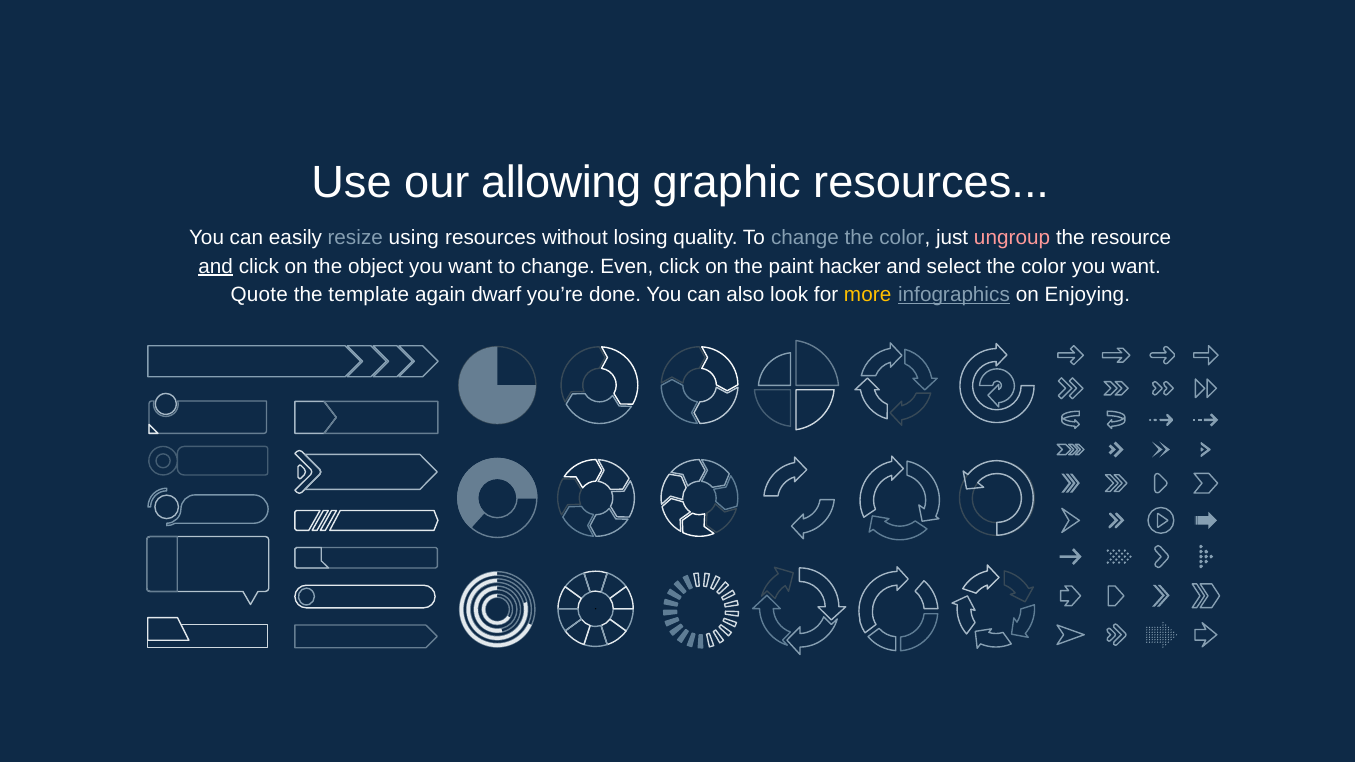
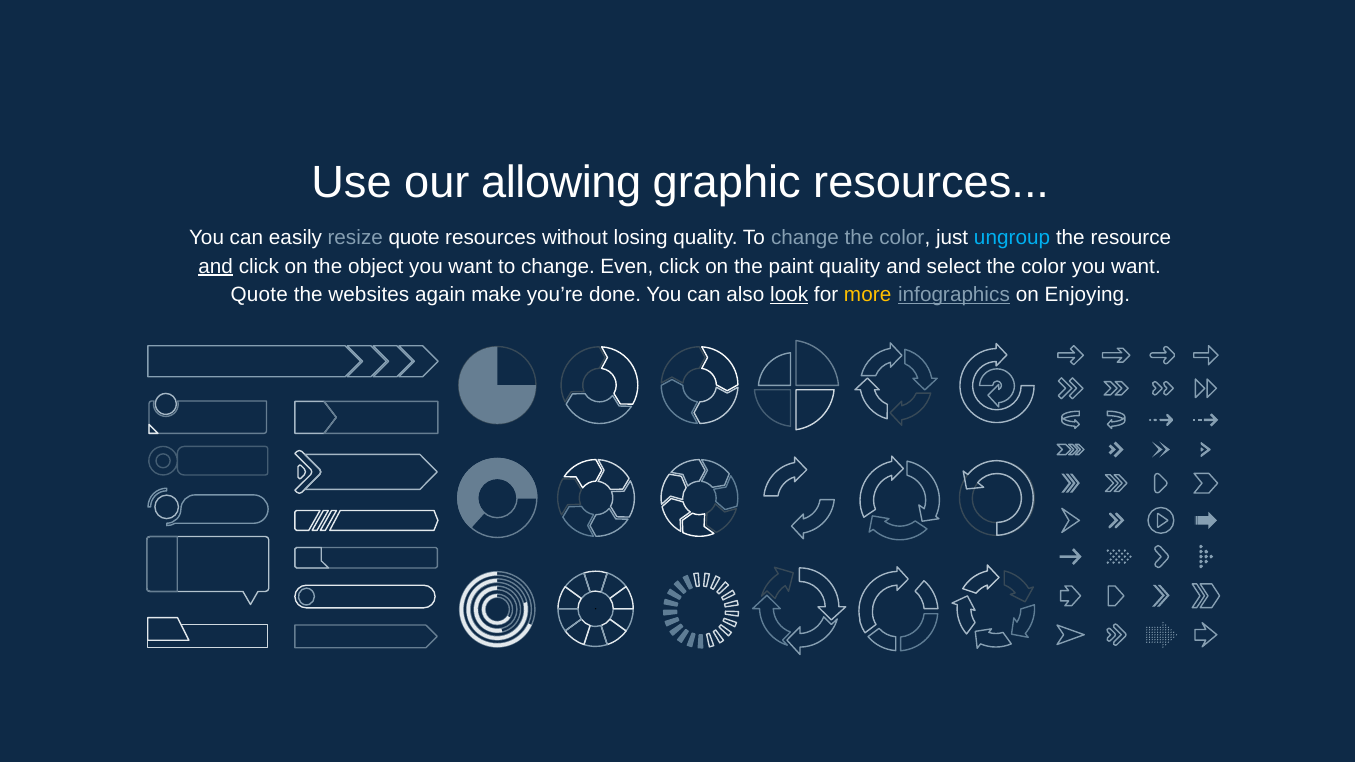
resize using: using -> quote
ungroup colour: pink -> light blue
paint hacker: hacker -> quality
template: template -> websites
dwarf: dwarf -> make
look underline: none -> present
